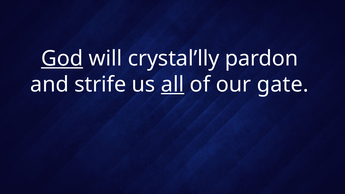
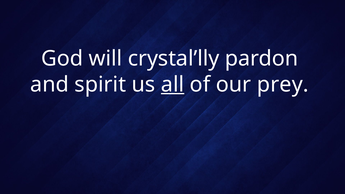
God underline: present -> none
strife: strife -> spirit
gate: gate -> prey
